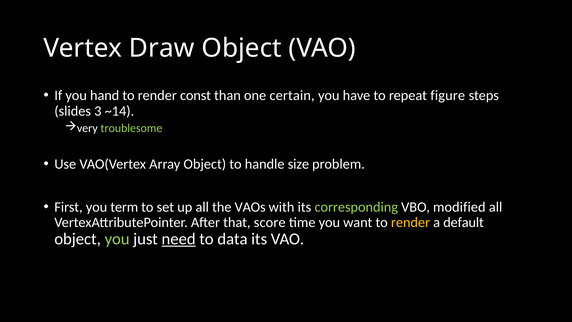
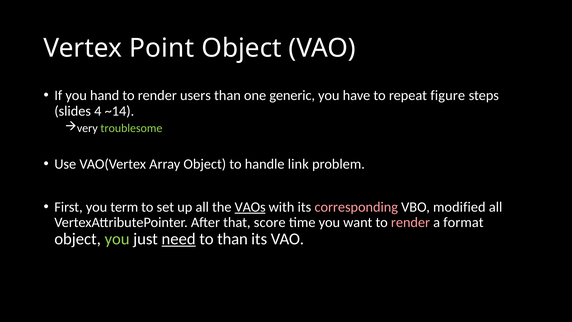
Draw: Draw -> Point
const: const -> users
certain: certain -> generic
3: 3 -> 4
size: size -> link
VAOs underline: none -> present
corresponding colour: light green -> pink
render at (411, 222) colour: yellow -> pink
default: default -> format
to data: data -> than
